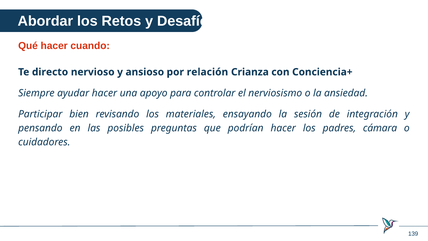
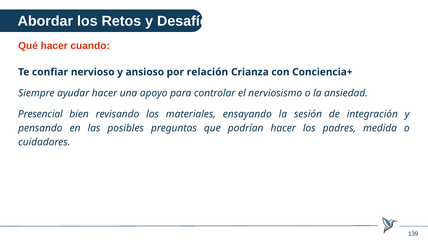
directo: directo -> confiar
Participar: Participar -> Presencial
cámara: cámara -> medida
